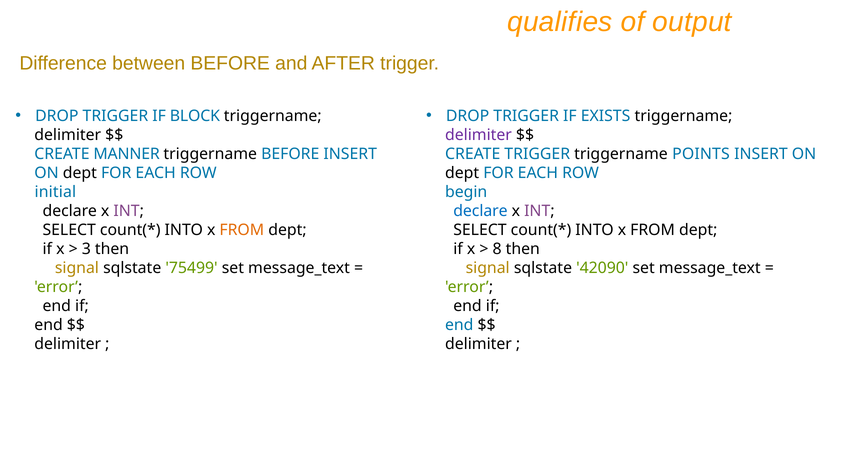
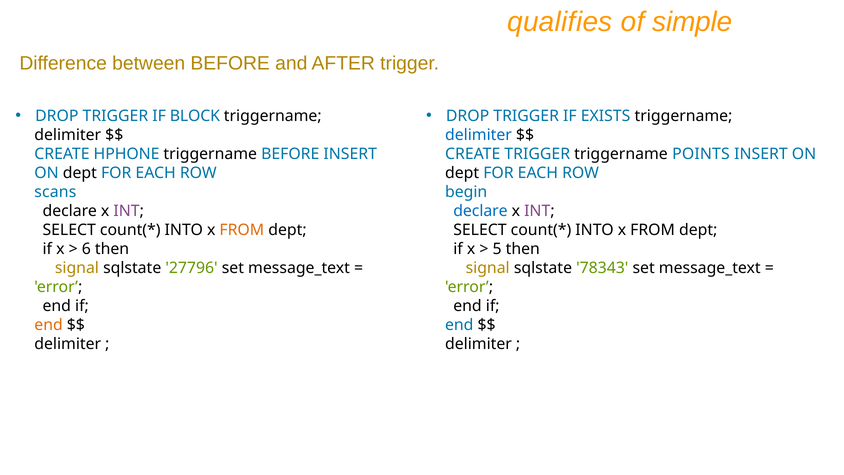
output: output -> simple
delimiter at (478, 135) colour: purple -> blue
MANNER: MANNER -> HPHONE
initial: initial -> scans
3: 3 -> 6
8: 8 -> 5
75499: 75499 -> 27796
42090: 42090 -> 78343
end at (49, 325) colour: black -> orange
